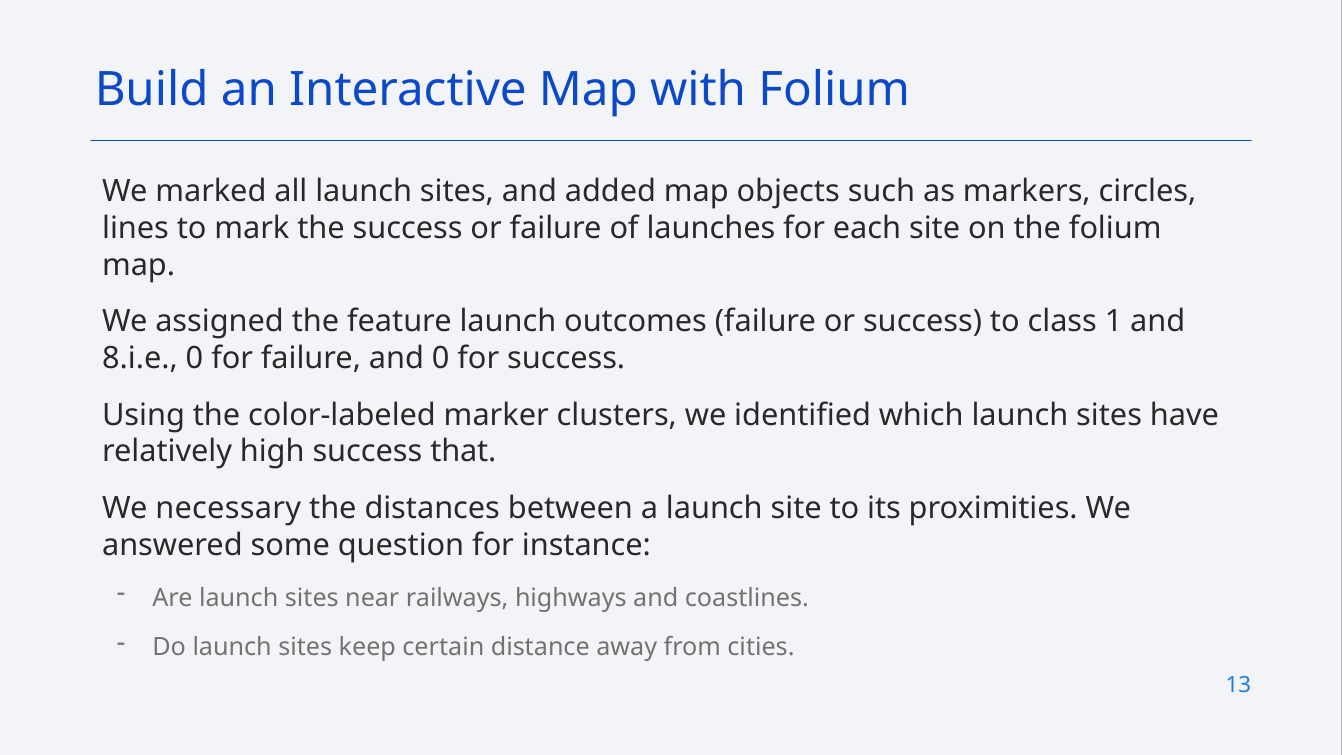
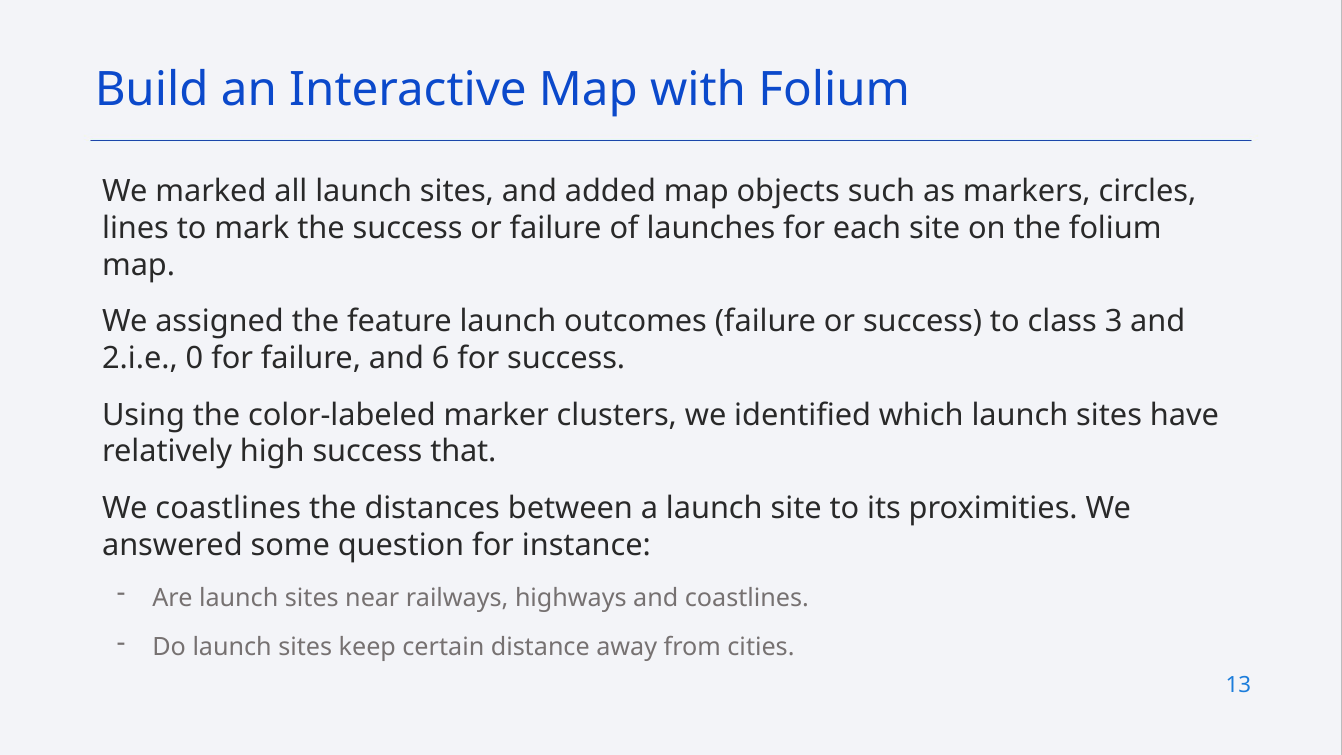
1: 1 -> 3
8.i.e: 8.i.e -> 2.i.e
and 0: 0 -> 6
We necessary: necessary -> coastlines
